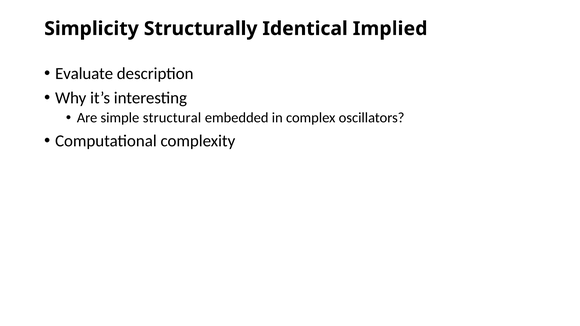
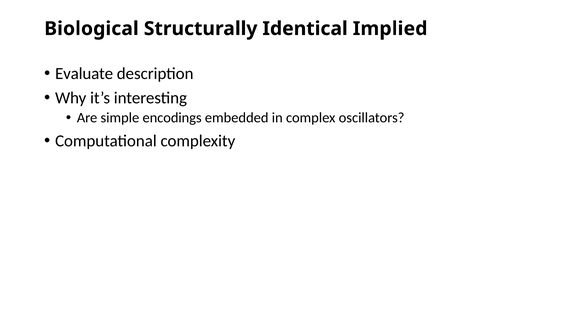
Simplicity: Simplicity -> Biological
structural: structural -> encodings
